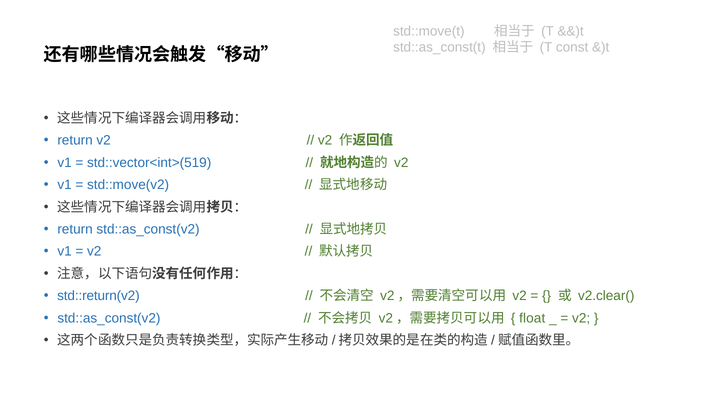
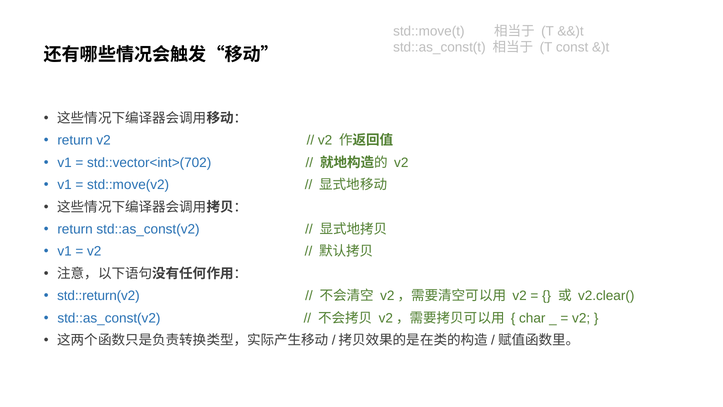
std::vector<int>(519: std::vector<int>(519 -> std::vector<int>(702
float: float -> char
